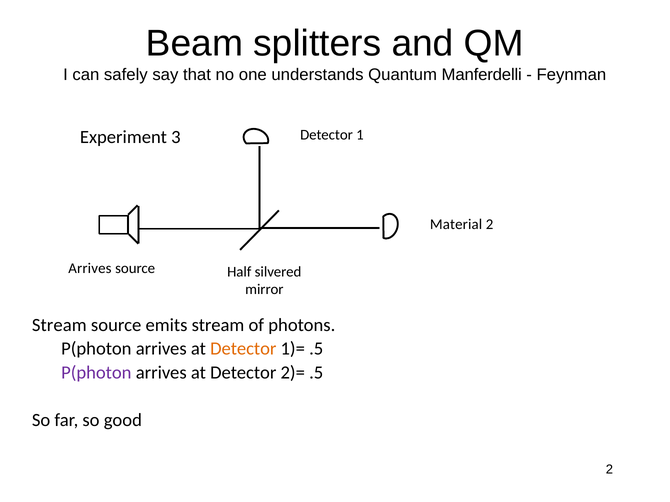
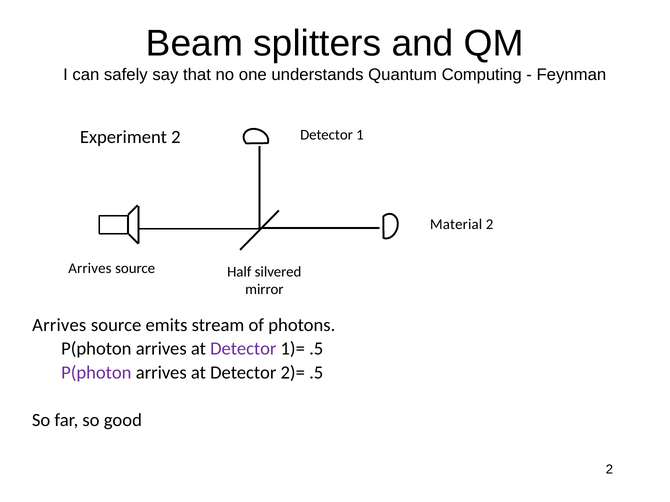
Manferdelli: Manferdelli -> Computing
Experiment 3: 3 -> 2
Stream at (59, 325): Stream -> Arrives
Detector at (243, 349) colour: orange -> purple
